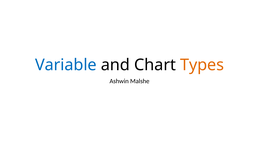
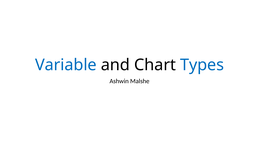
Types colour: orange -> blue
